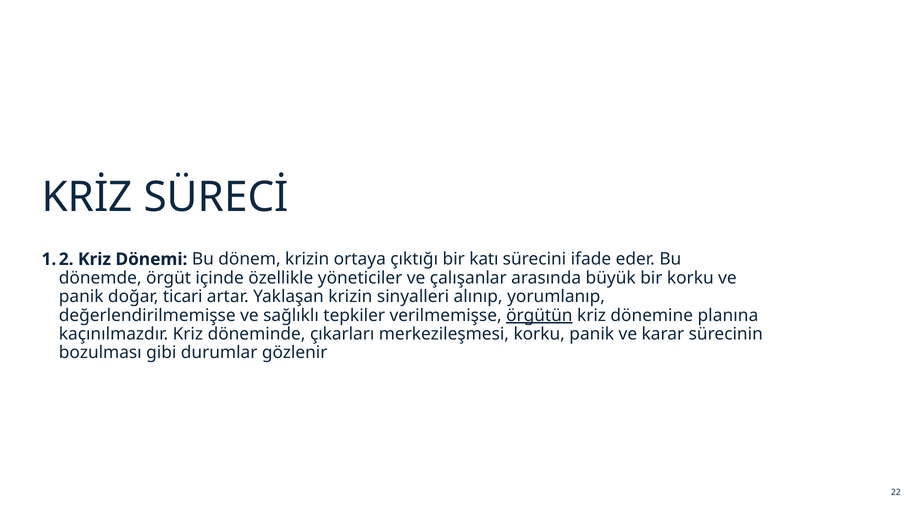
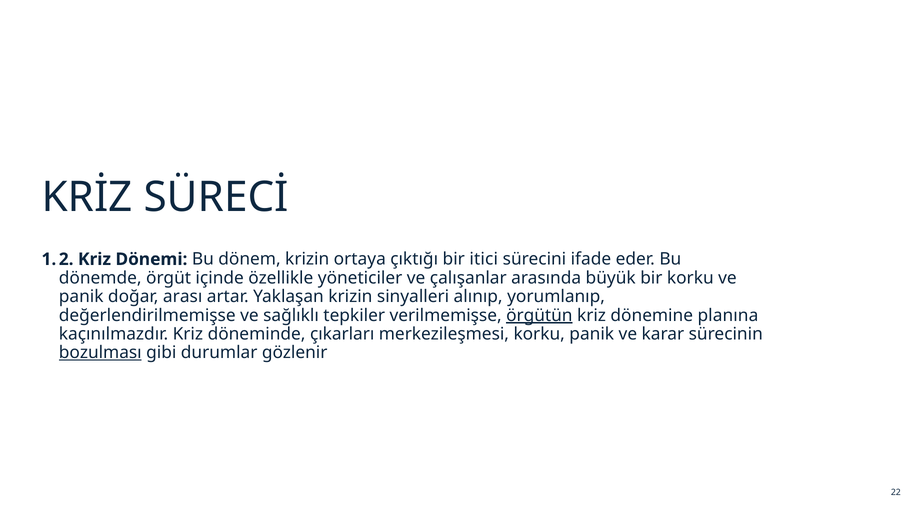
katı: katı -> itici
ticari: ticari -> arası
bozulması underline: none -> present
